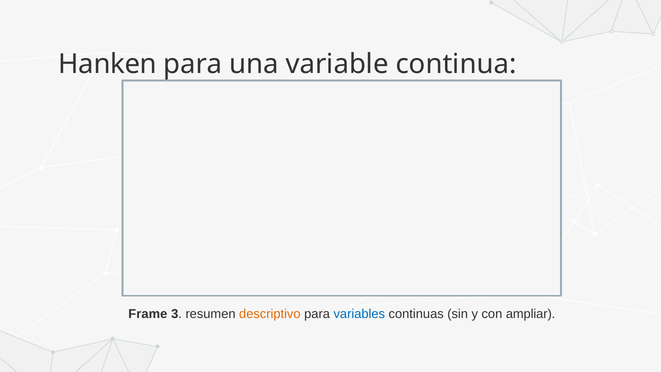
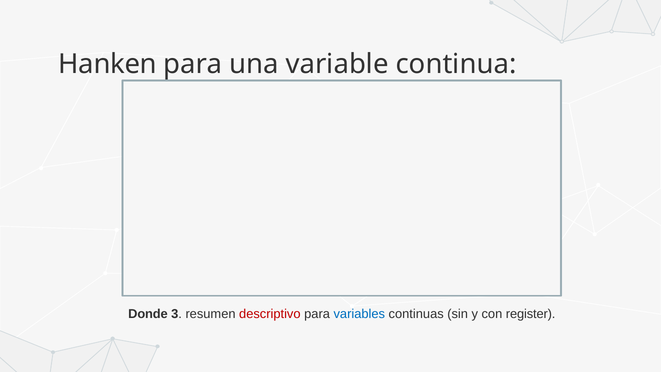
Frame: Frame -> Donde
descriptivo colour: orange -> red
ampliar: ampliar -> register
